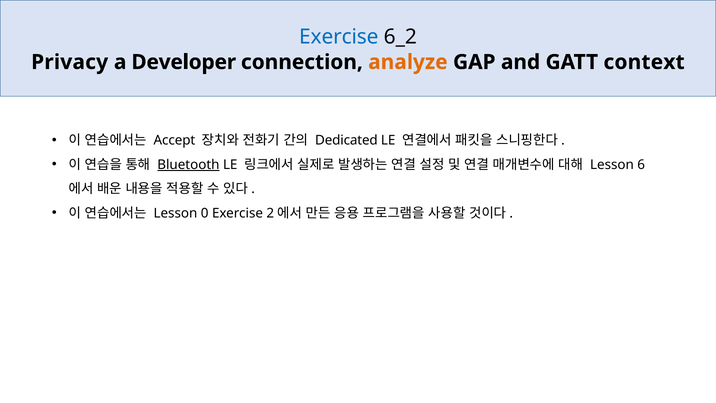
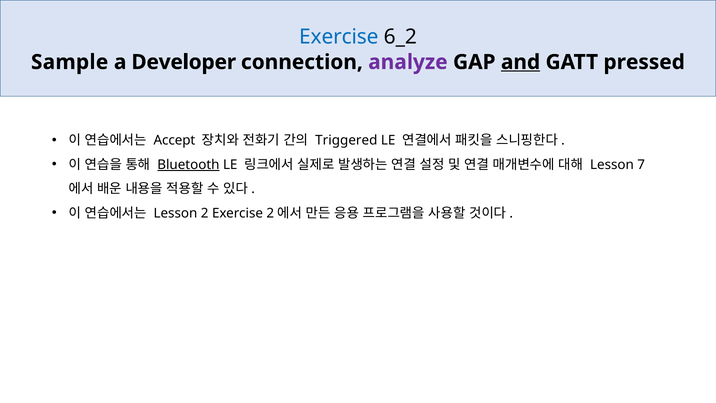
Privacy: Privacy -> Sample
analyze colour: orange -> purple
and underline: none -> present
context: context -> pressed
Dedicated: Dedicated -> Triggered
6: 6 -> 7
0: 0 -> 2
